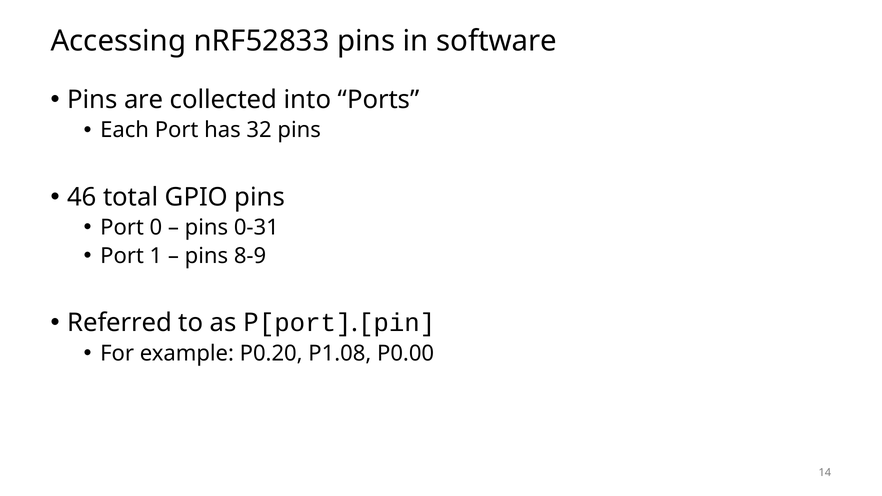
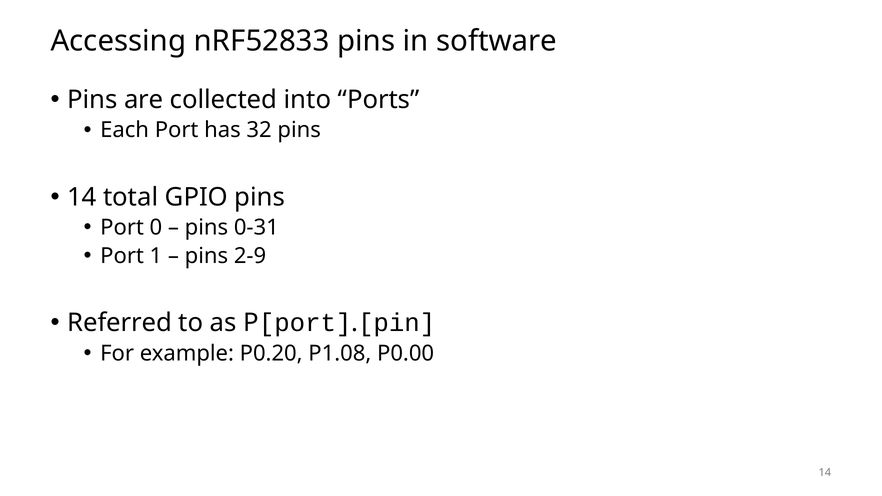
46 at (82, 197): 46 -> 14
8-9: 8-9 -> 2-9
